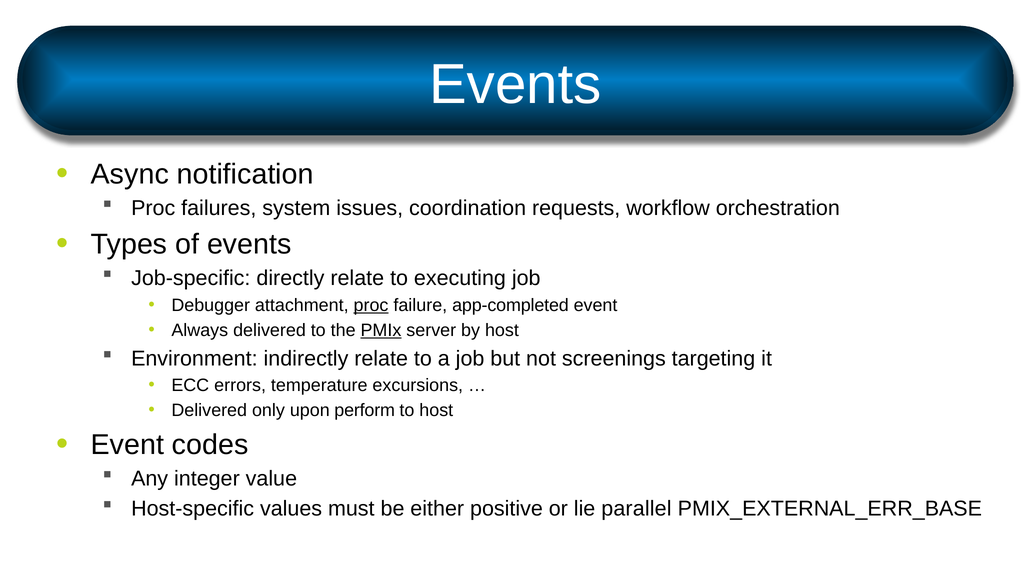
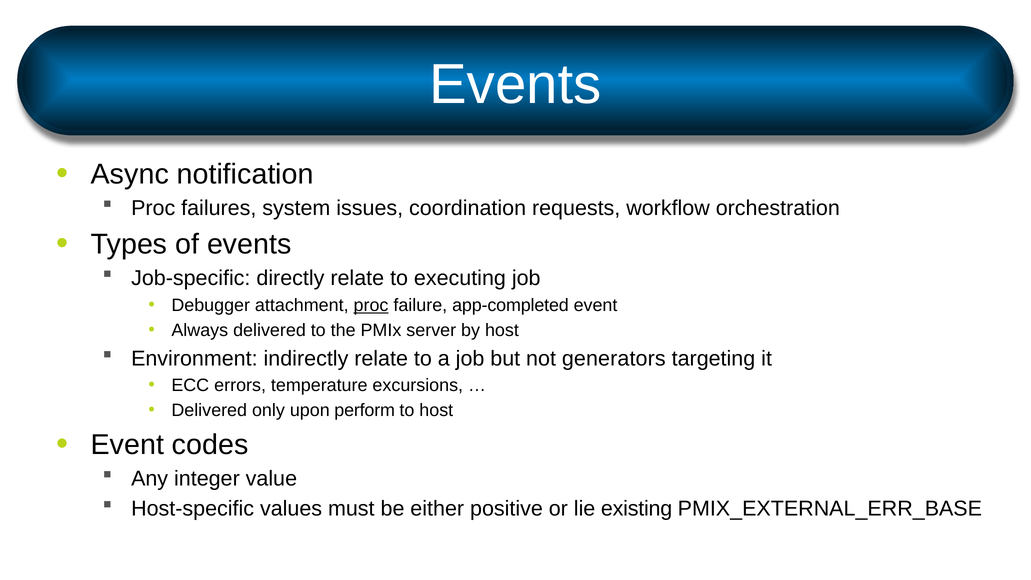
PMIx underline: present -> none
screenings: screenings -> generators
parallel: parallel -> existing
